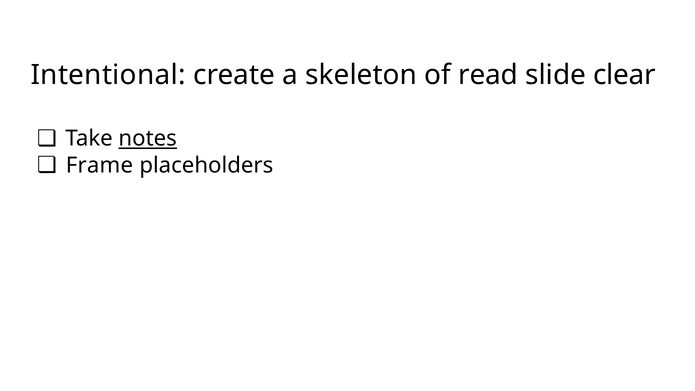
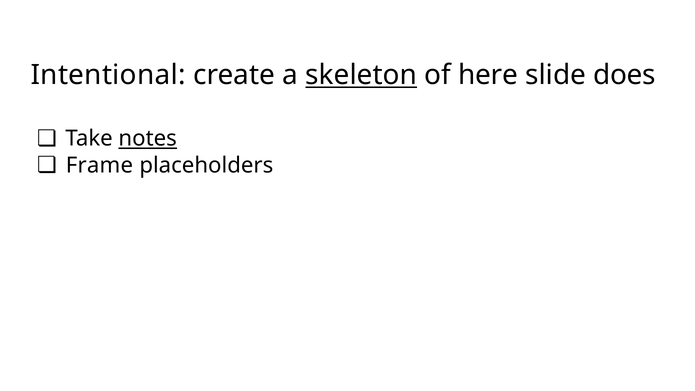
skeleton underline: none -> present
read: read -> here
clear: clear -> does
